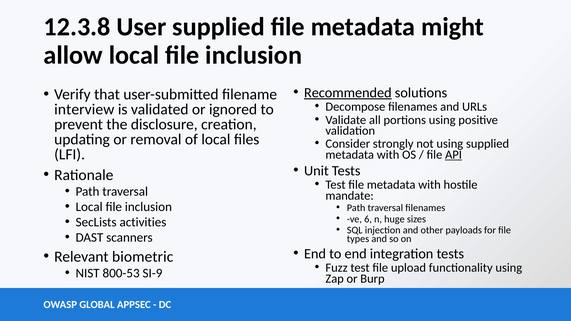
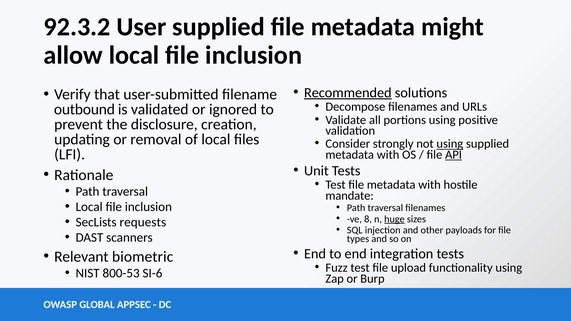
12.3.8: 12.3.8 -> 92.3.2
interview: interview -> outbound
using at (450, 144) underline: none -> present
6: 6 -> 8
huge underline: none -> present
activities: activities -> requests
SI-9: SI-9 -> SI-6
